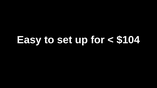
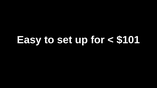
$104: $104 -> $101
